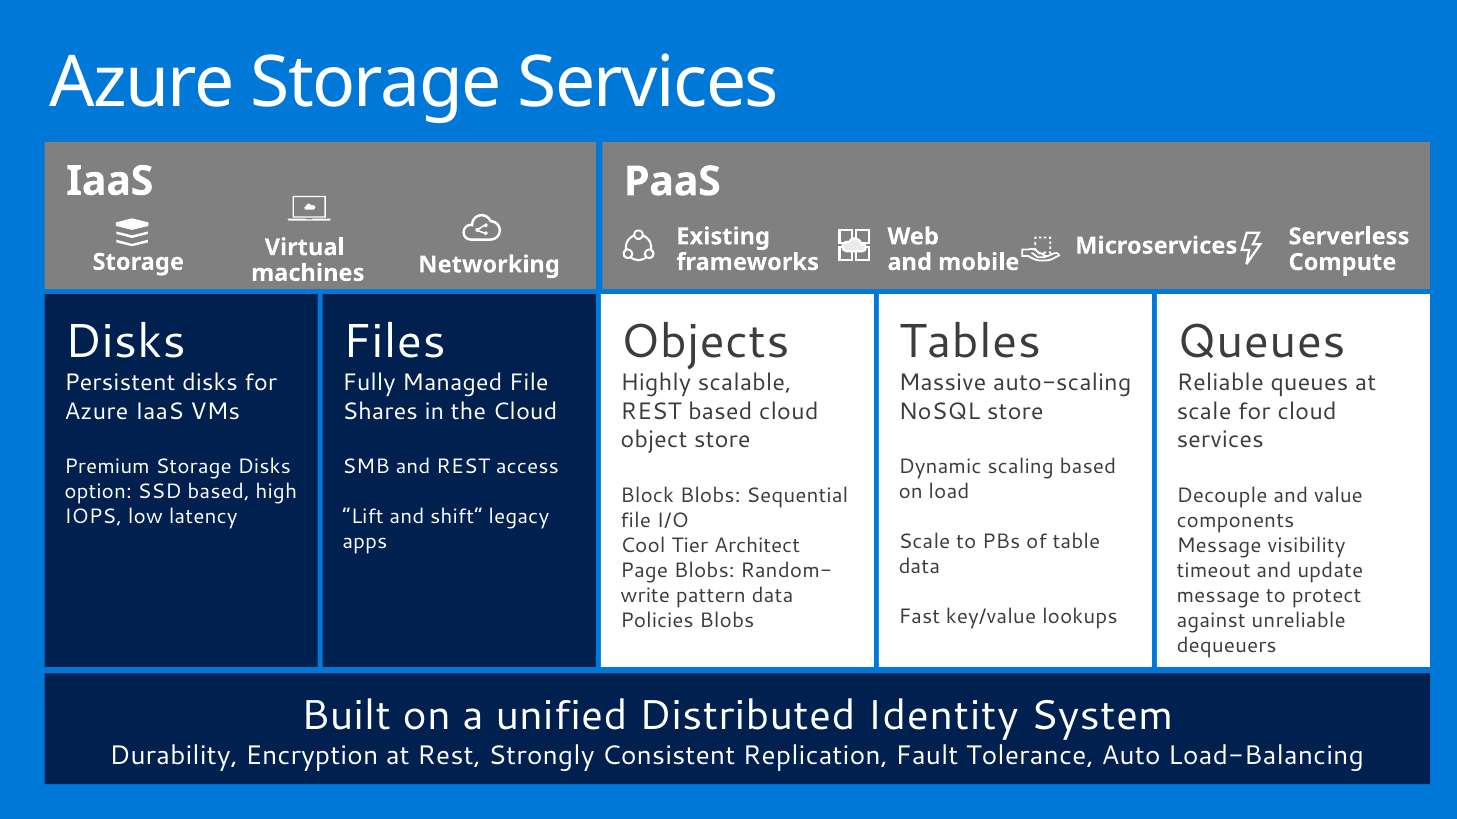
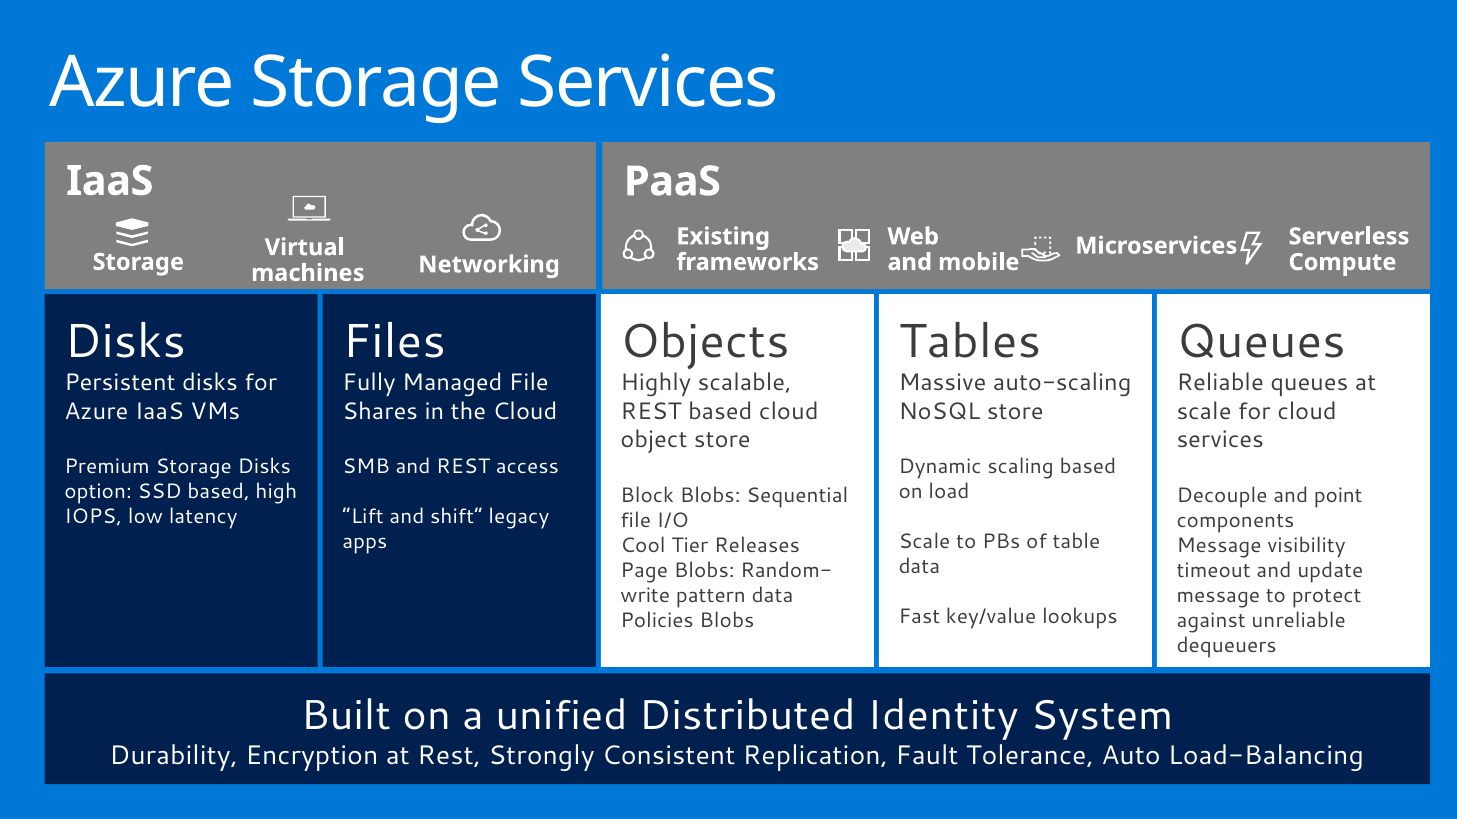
value: value -> point
Architect: Architect -> Releases
